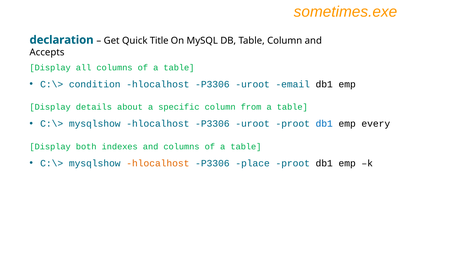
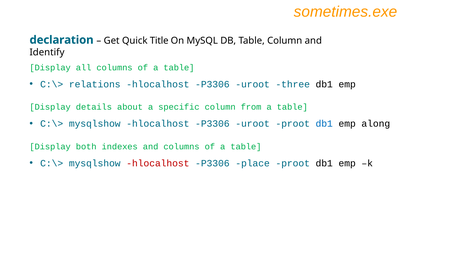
Accepts: Accepts -> Identify
condition: condition -> relations
email: email -> three
every: every -> along
hlocalhost at (158, 163) colour: orange -> red
